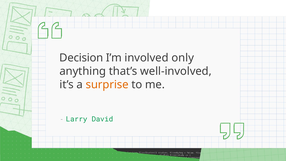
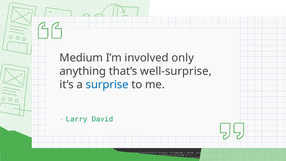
Decision: Decision -> Medium
well-involved: well-involved -> well-surprise
surprise colour: orange -> blue
